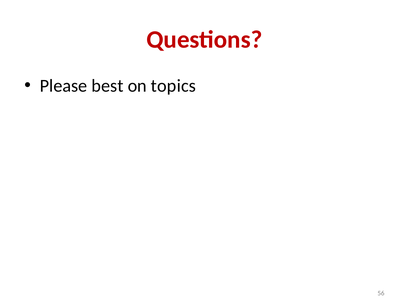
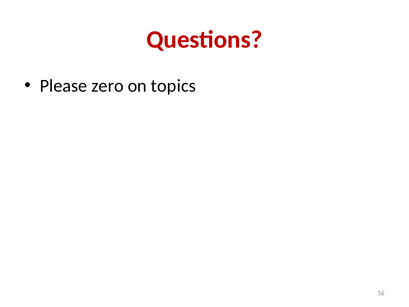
best: best -> zero
